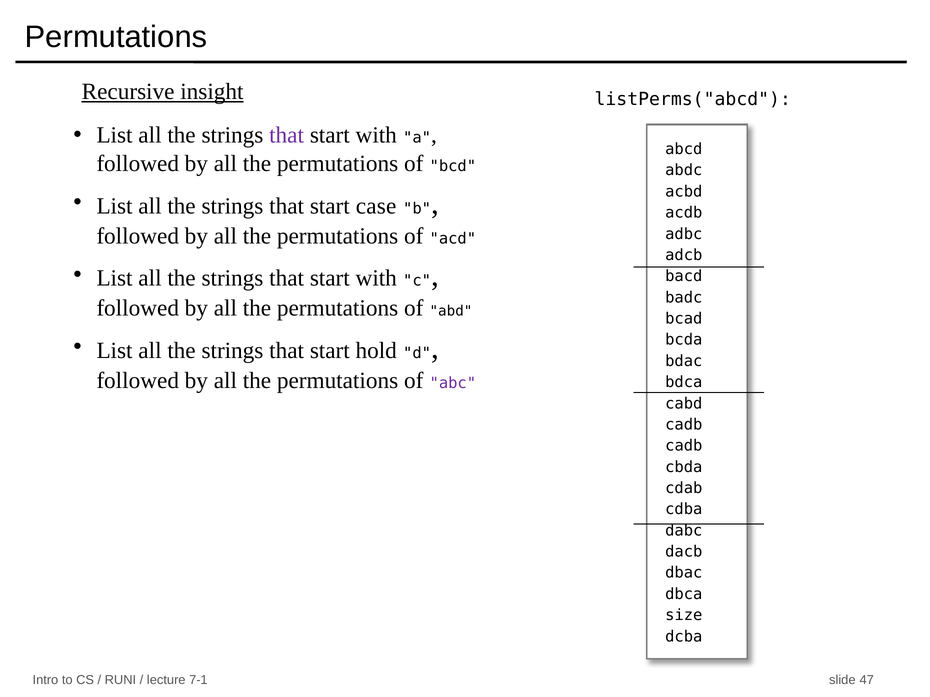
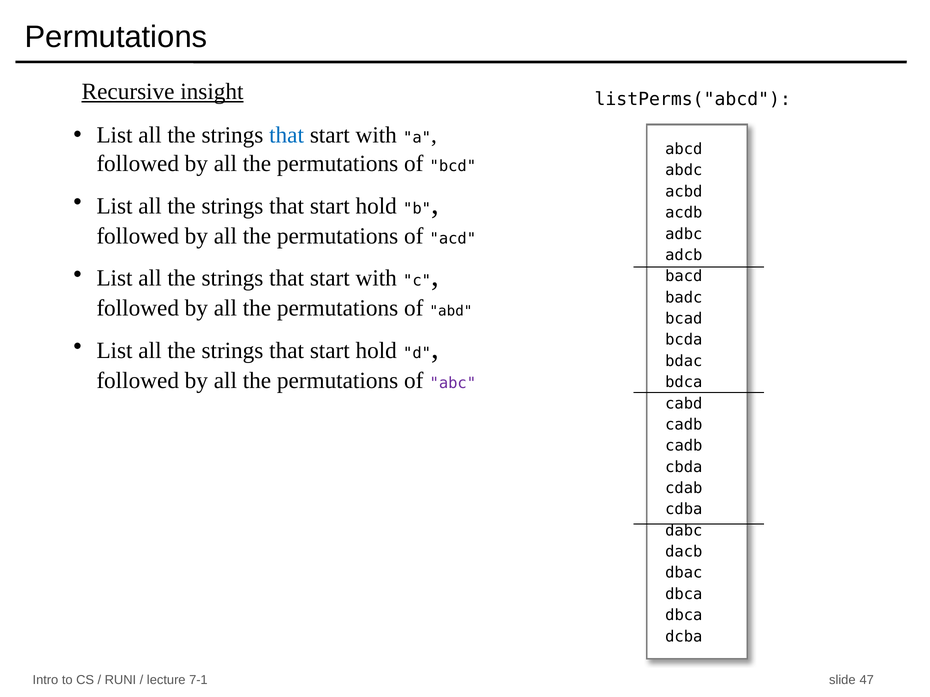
that at (287, 135) colour: purple -> blue
case at (376, 206): case -> hold
size at (684, 616): size -> dbca
